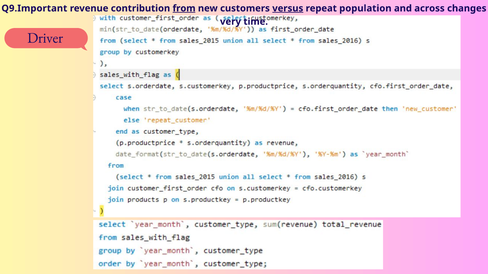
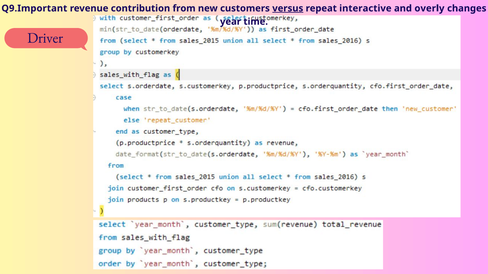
from underline: present -> none
population: population -> interactive
across: across -> overly
very: very -> year
